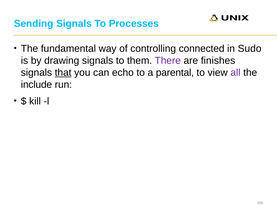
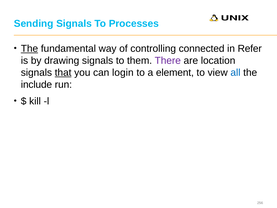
The at (29, 49) underline: none -> present
Sudo: Sudo -> Refer
finishes: finishes -> location
echo: echo -> login
parental: parental -> element
all colour: purple -> blue
